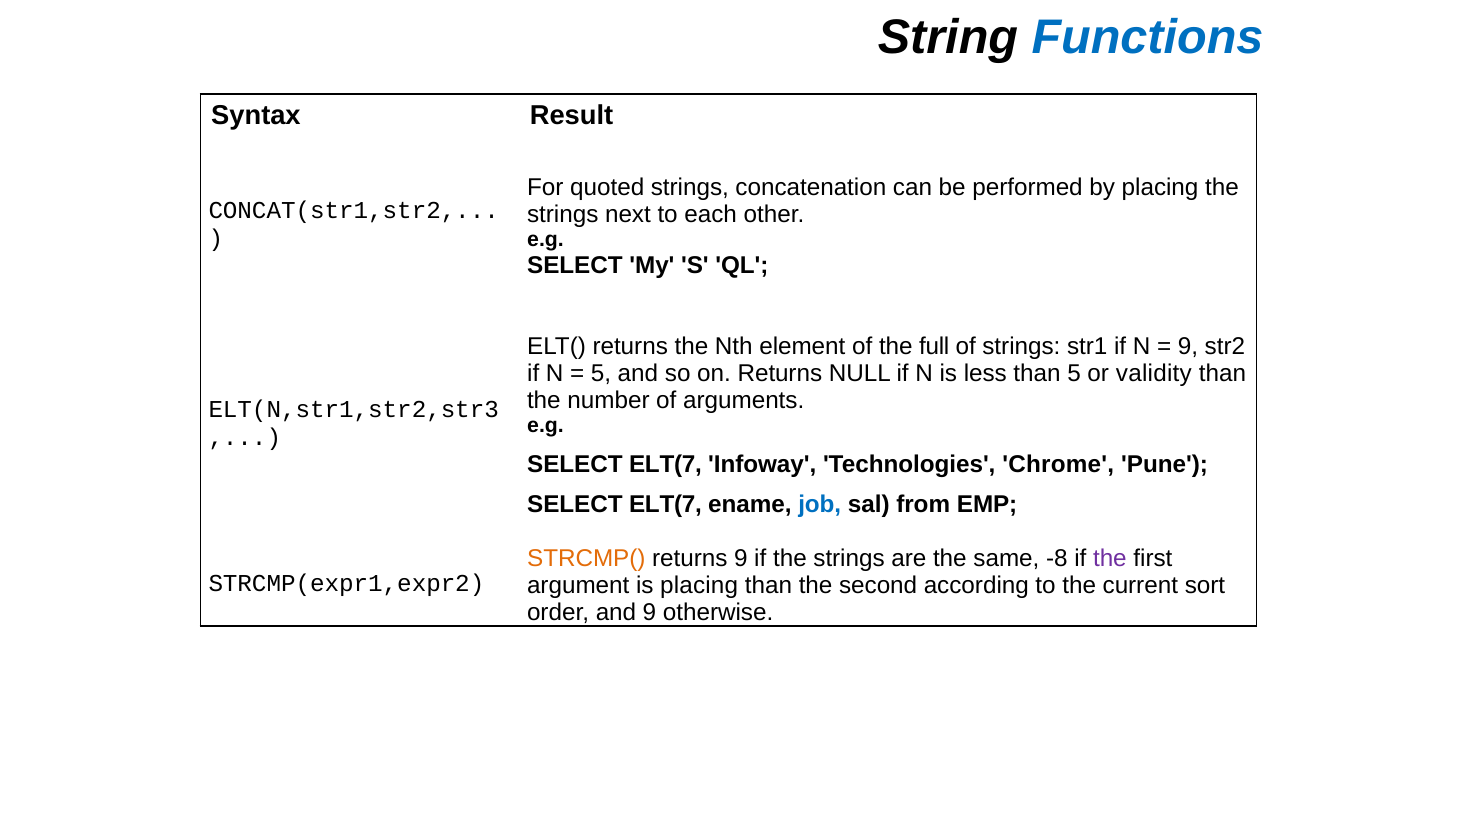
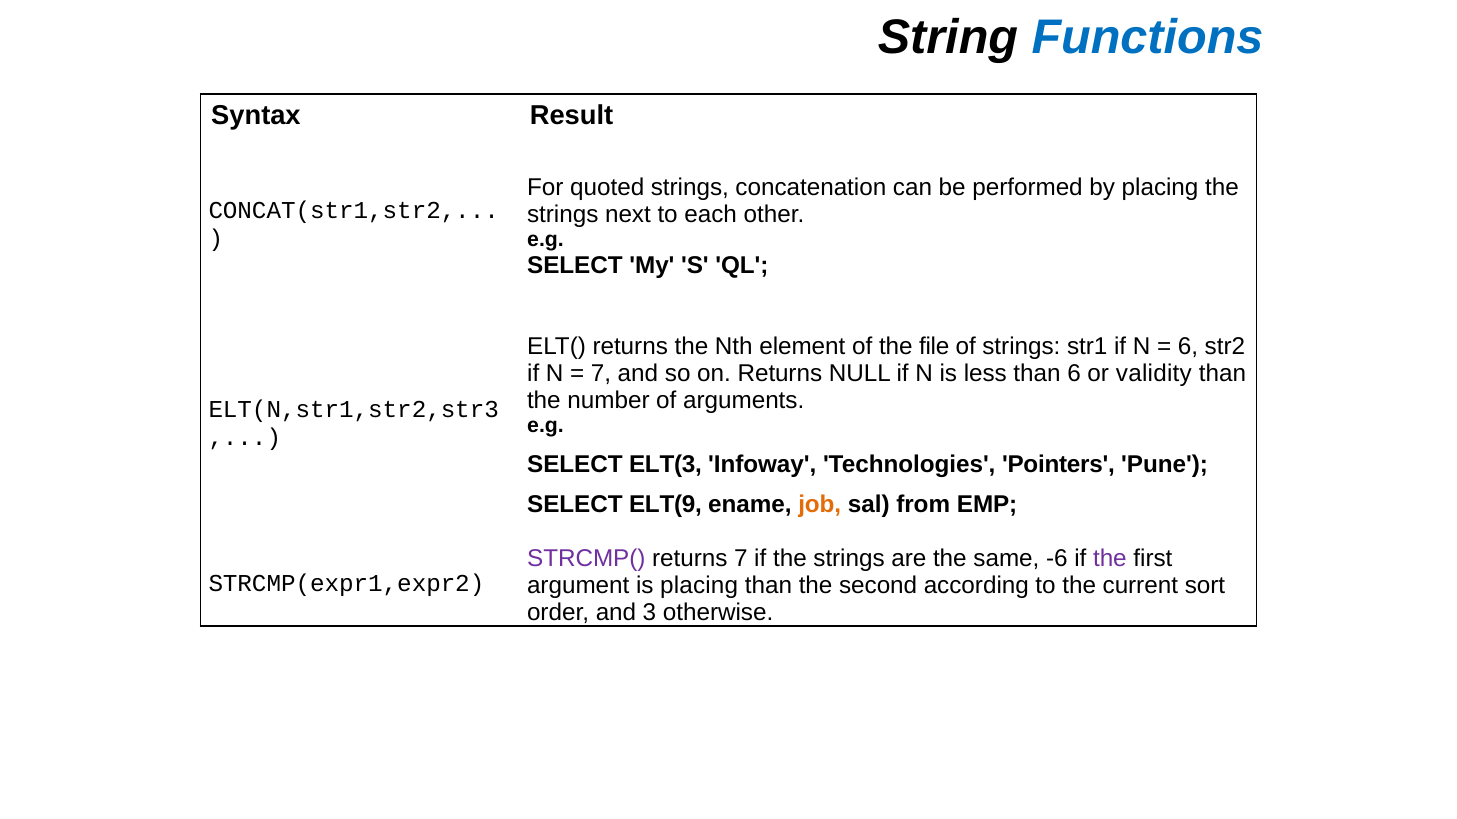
full: full -> file
9 at (1188, 347): 9 -> 6
5 at (601, 374): 5 -> 7
than 5: 5 -> 6
ELT(7 at (666, 465): ELT(7 -> ELT(3
Chrome: Chrome -> Pointers
ELT(7 at (666, 505): ELT(7 -> ELT(9
job colour: blue -> orange
STRCMP( colour: orange -> purple
returns 9: 9 -> 7
-8: -8 -> -6
and 9: 9 -> 3
